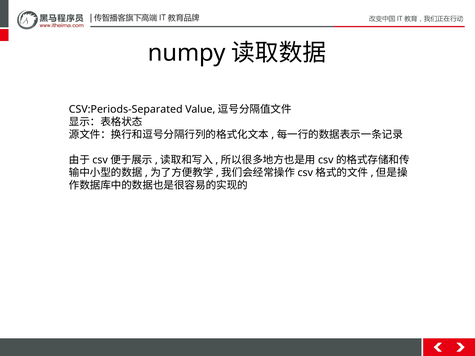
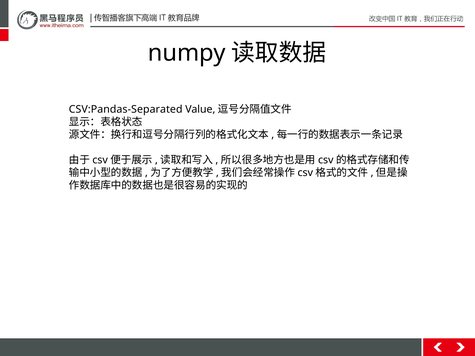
CSV:Periods-Separated: CSV:Periods-Separated -> CSV:Pandas-Separated
